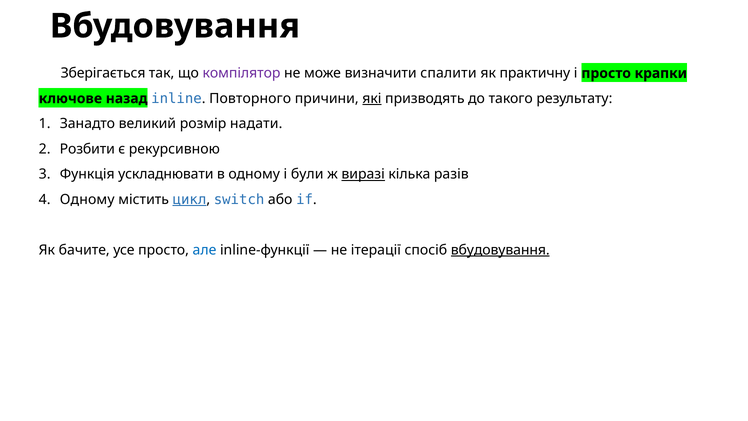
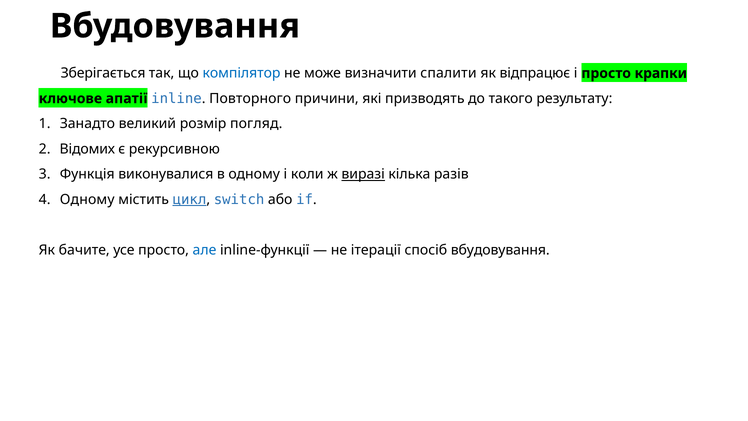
компілятор colour: purple -> blue
практичну: практичну -> відпрацює
назад: назад -> апатії
які underline: present -> none
надати: надати -> погляд
Розбити: Розбити -> Відомих
ускладнювати: ускладнювати -> виконувалися
були: були -> коли
вбудовування at (500, 250) underline: present -> none
